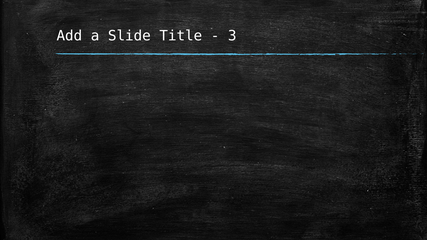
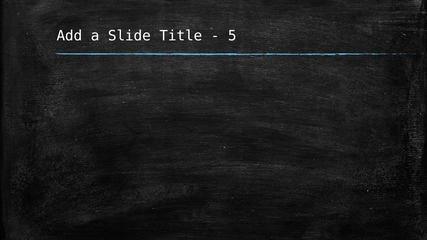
3: 3 -> 5
